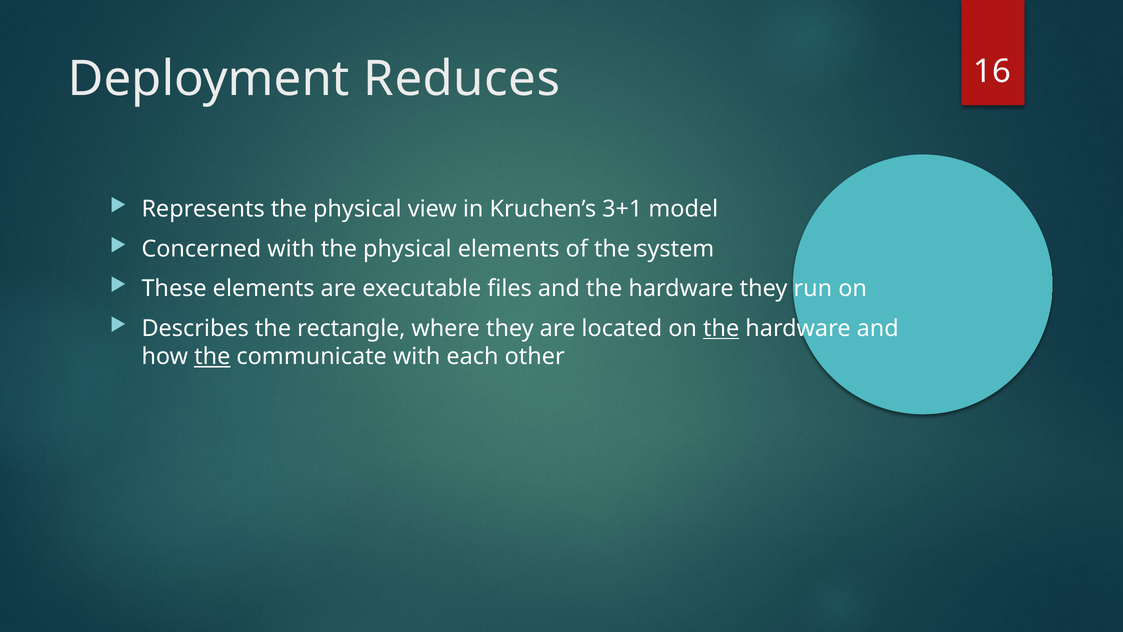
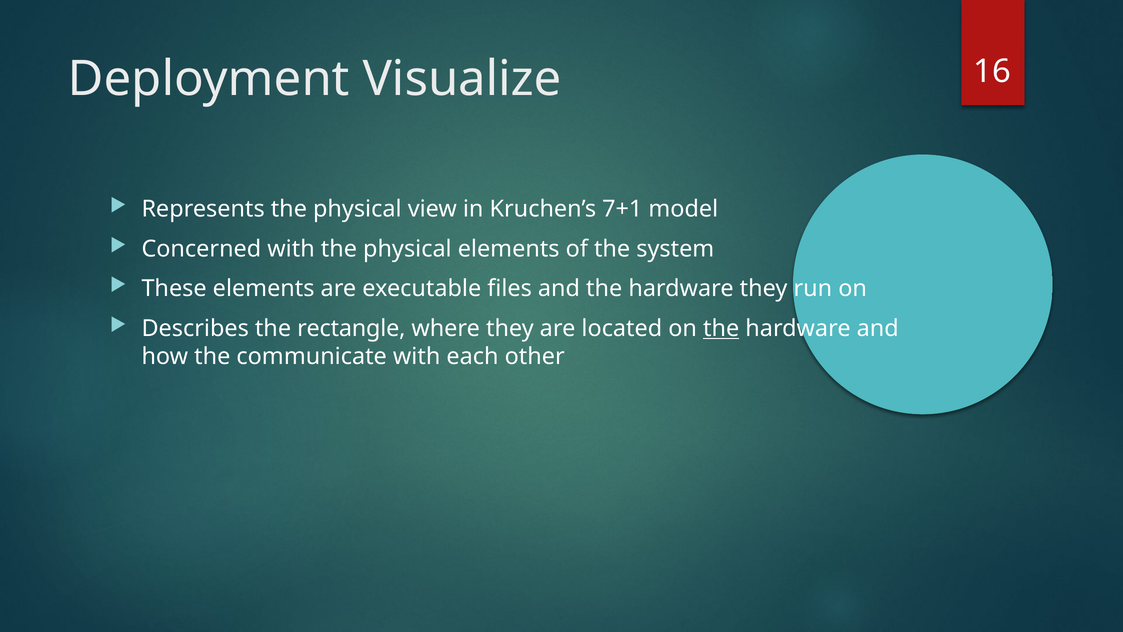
Reduces: Reduces -> Visualize
3+1: 3+1 -> 7+1
the at (212, 356) underline: present -> none
